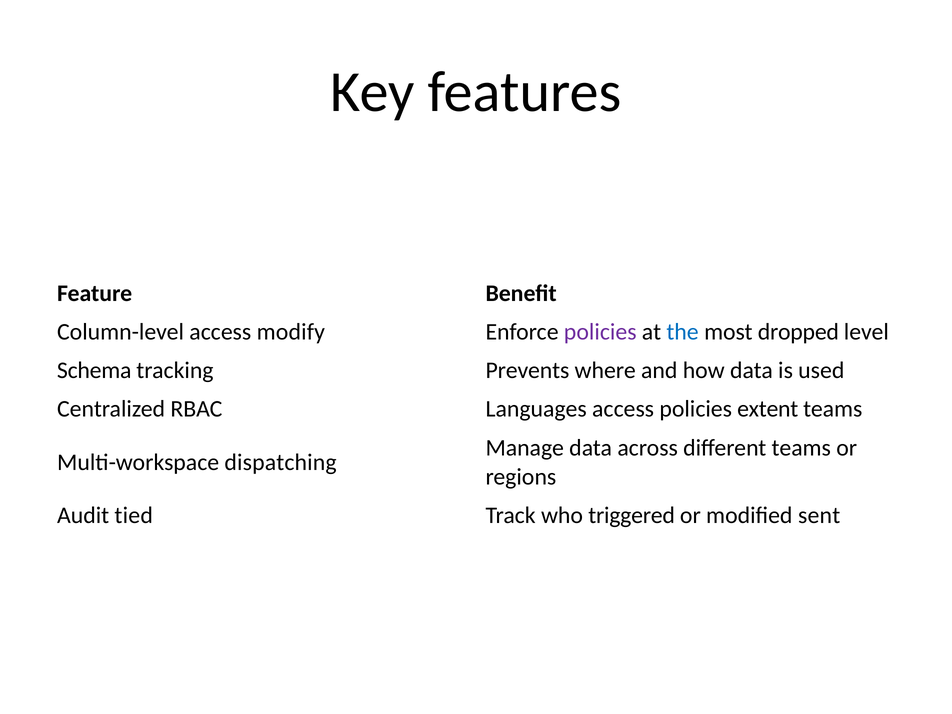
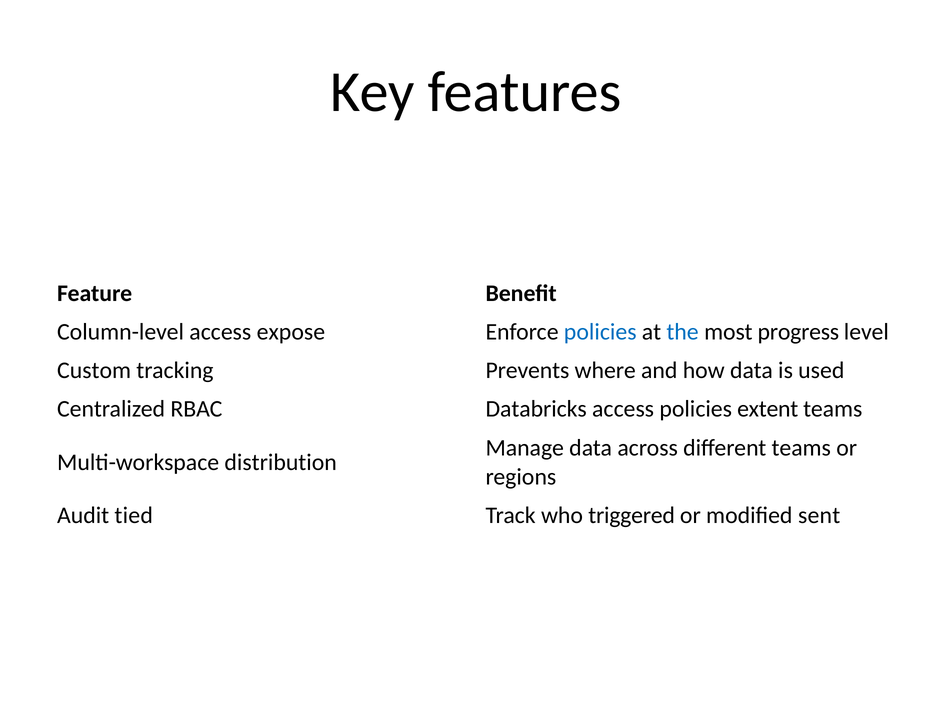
modify: modify -> expose
policies at (600, 332) colour: purple -> blue
dropped: dropped -> progress
Schema: Schema -> Custom
Languages: Languages -> Databricks
dispatching: dispatching -> distribution
